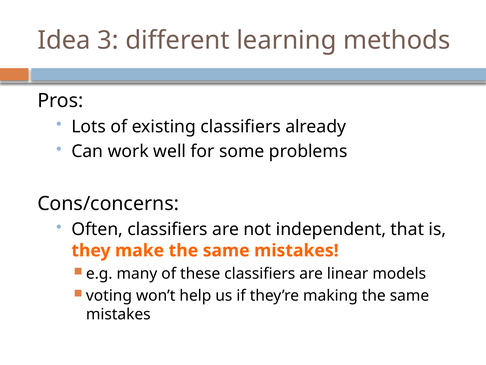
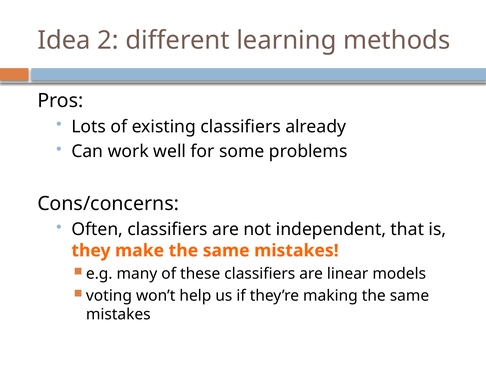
3: 3 -> 2
